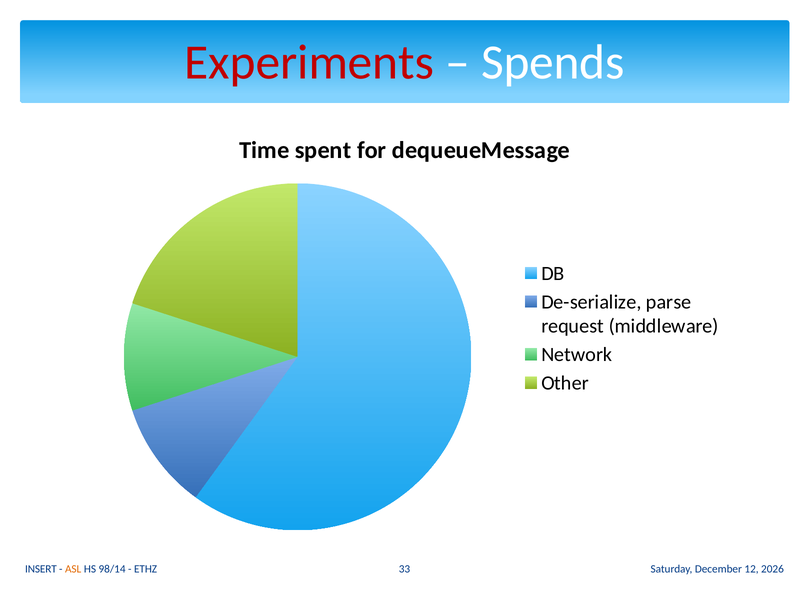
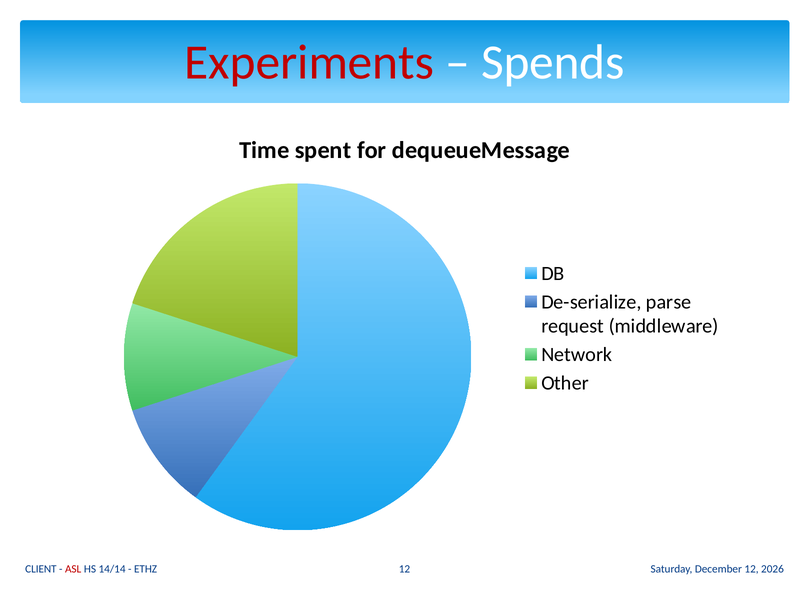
INSERT: INSERT -> CLIENT
ASL colour: orange -> red
98/14: 98/14 -> 14/14
ETHZ 33: 33 -> 12
